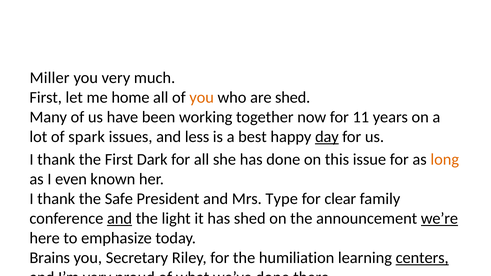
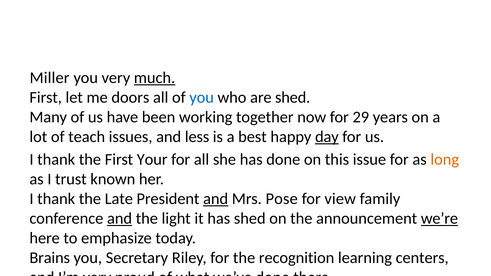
much underline: none -> present
me home: home -> doors
you at (202, 98) colour: orange -> blue
11: 11 -> 29
of spark: spark -> teach
First Dark: Dark -> Your
even: even -> trust
the Safe: Safe -> Late
and at (216, 199) underline: none -> present
Type: Type -> Pose
clear: clear -> view
humiliation: humiliation -> recognition
centers underline: present -> none
